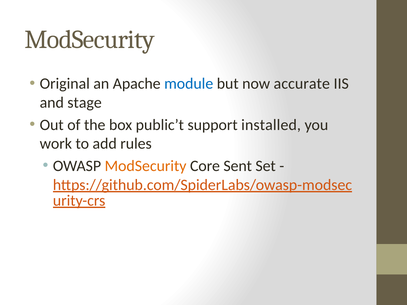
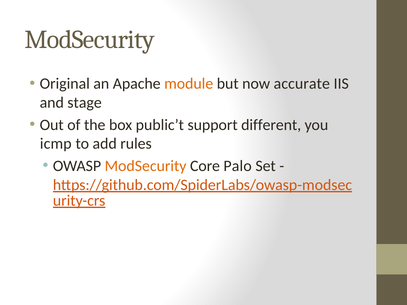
module colour: blue -> orange
installed: installed -> different
work: work -> icmp
Sent: Sent -> Palo
